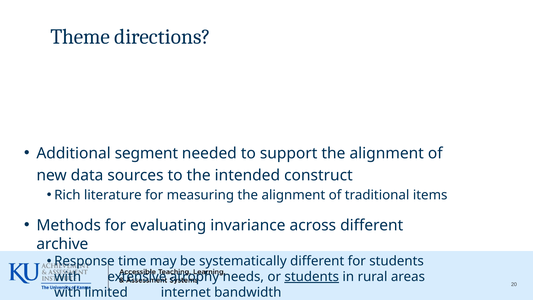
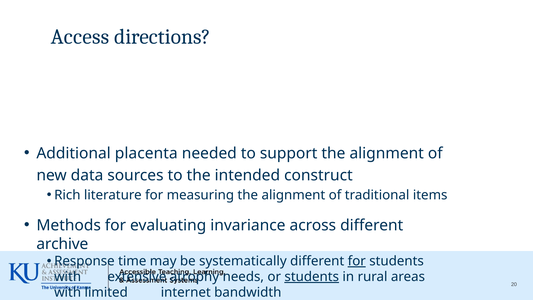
Theme: Theme -> Access
segment: segment -> placenta
for at (357, 261) underline: none -> present
